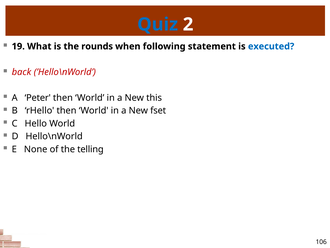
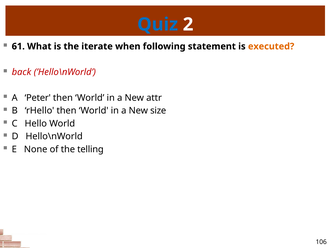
19: 19 -> 61
rounds: rounds -> iterate
executed colour: blue -> orange
this: this -> attr
fset: fset -> size
